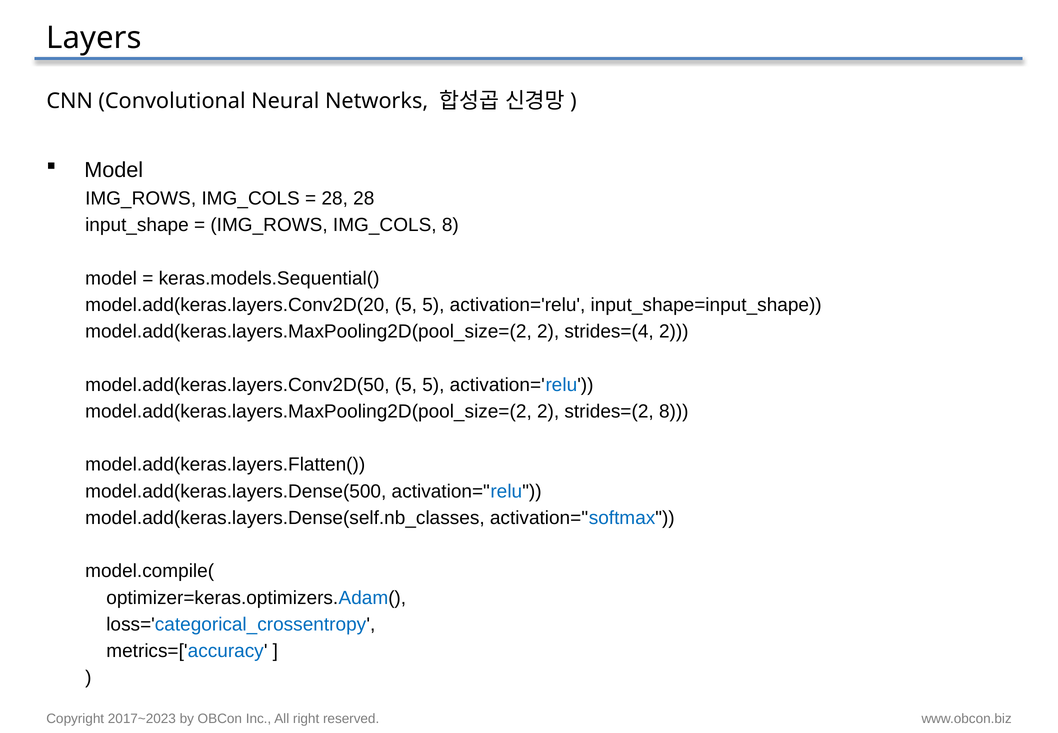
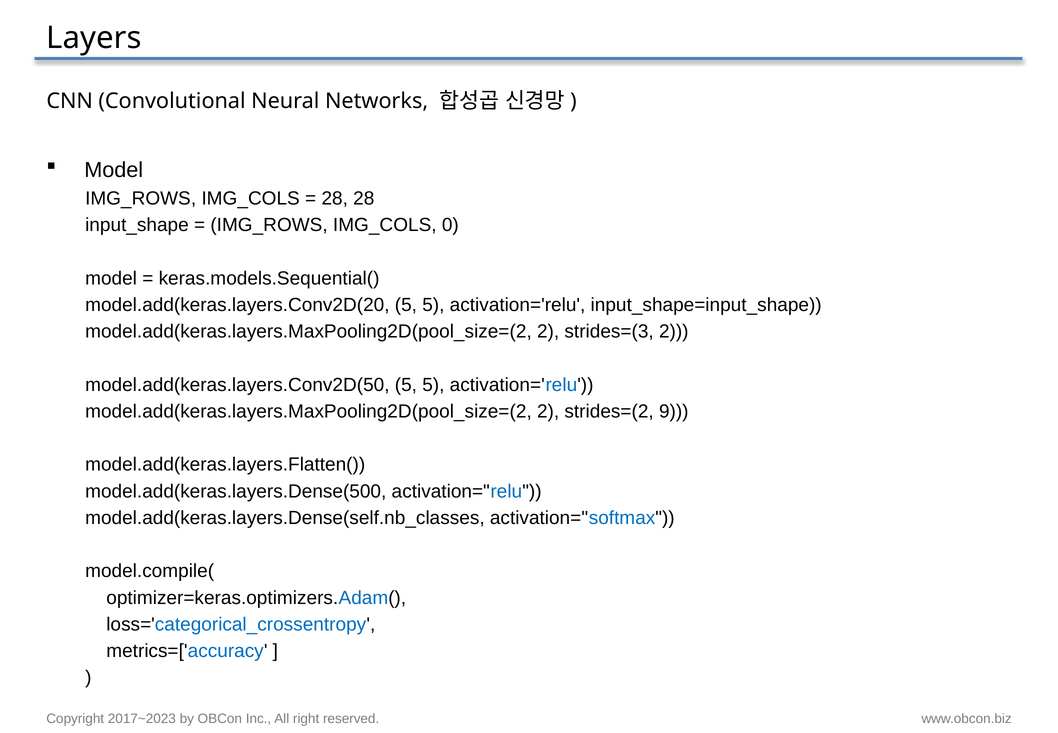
IMG_COLS 8: 8 -> 0
strides=(4: strides=(4 -> strides=(3
strides=(2 8: 8 -> 9
